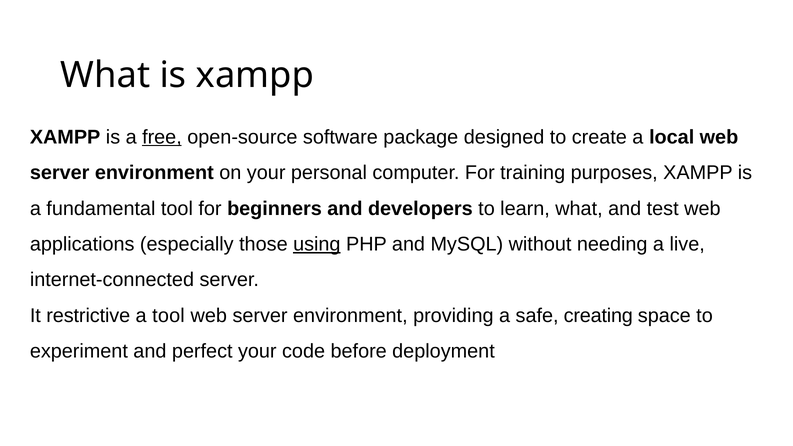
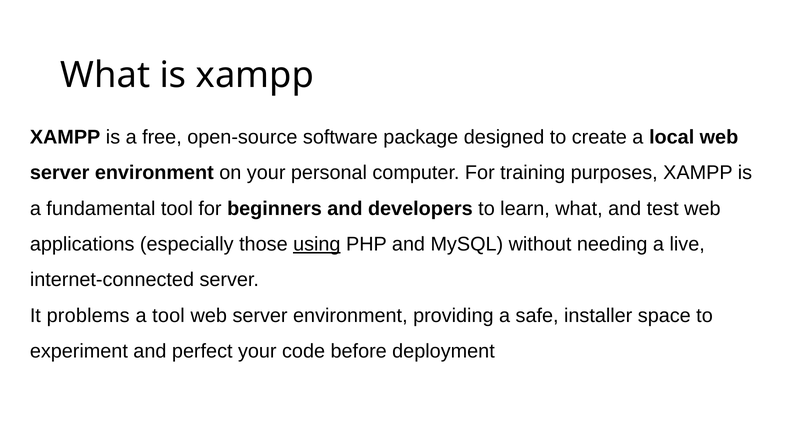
free underline: present -> none
restrictive: restrictive -> problems
creating: creating -> installer
